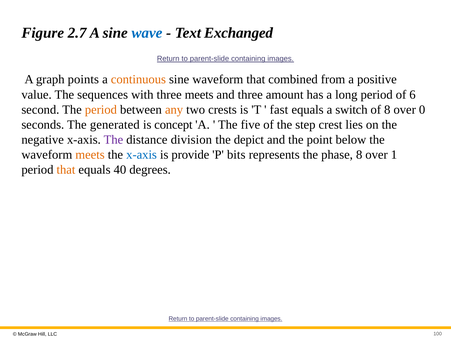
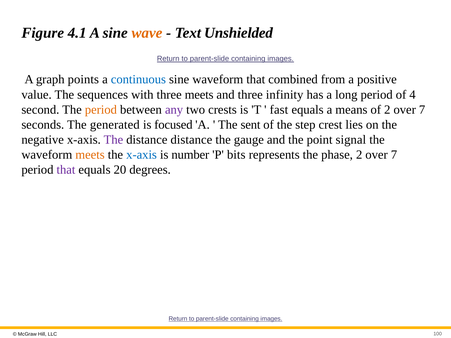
2.7: 2.7 -> 4.1
wave colour: blue -> orange
Exchanged: Exchanged -> Unshielded
continuous colour: orange -> blue
amount: amount -> infinity
6: 6 -> 4
any colour: orange -> purple
switch: switch -> means
of 8: 8 -> 2
0 at (422, 110): 0 -> 7
concept: concept -> focused
five: five -> sent
distance division: division -> distance
depict: depict -> gauge
below: below -> signal
provide: provide -> number
phase 8: 8 -> 2
1 at (394, 155): 1 -> 7
that at (66, 170) colour: orange -> purple
40: 40 -> 20
